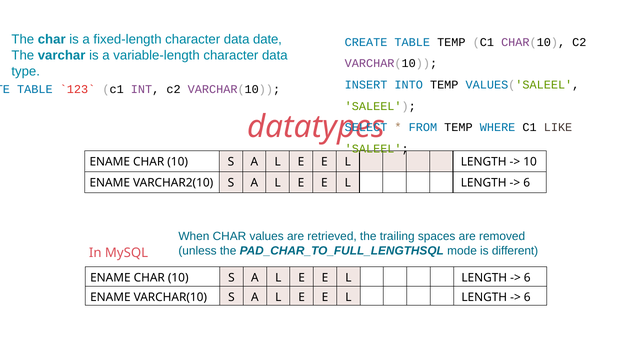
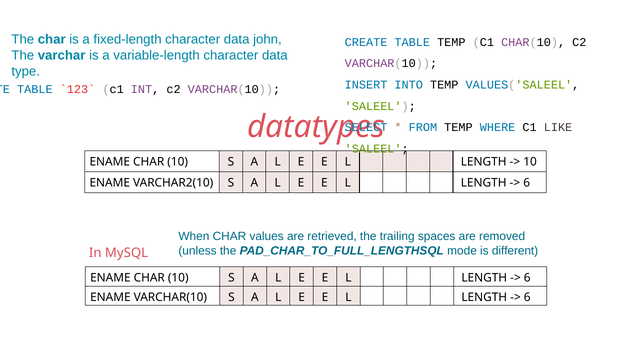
date: date -> john
